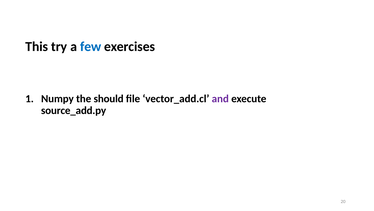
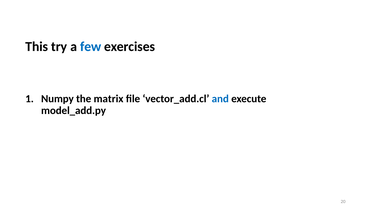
should: should -> matrix
and colour: purple -> blue
source_add.py: source_add.py -> model_add.py
